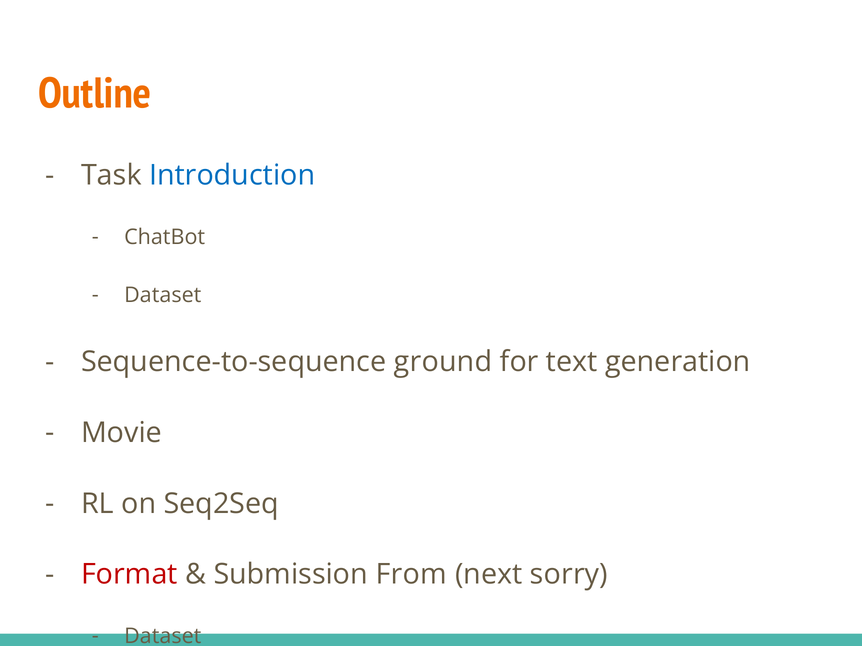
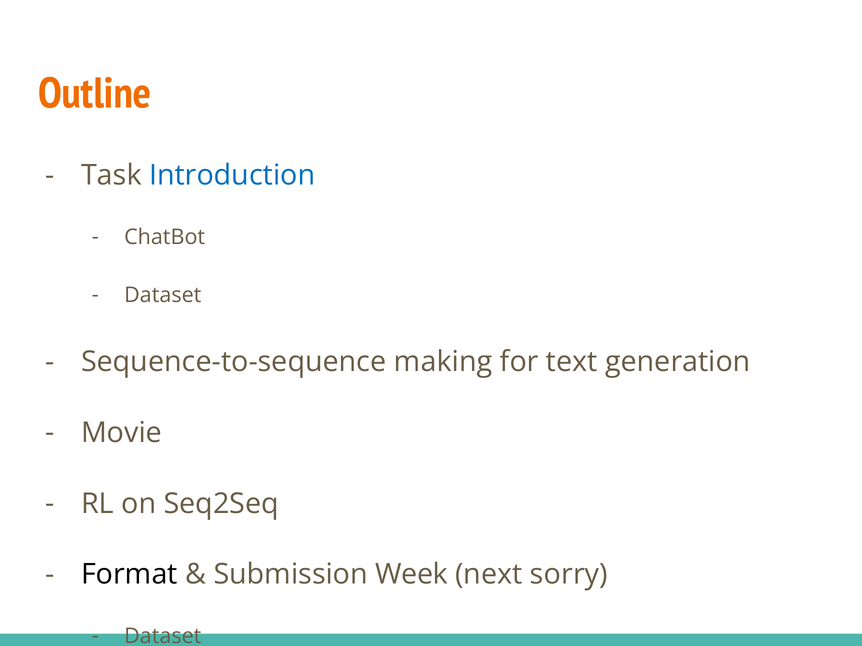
ground: ground -> making
Format at (129, 575) colour: red -> black
From: From -> Week
